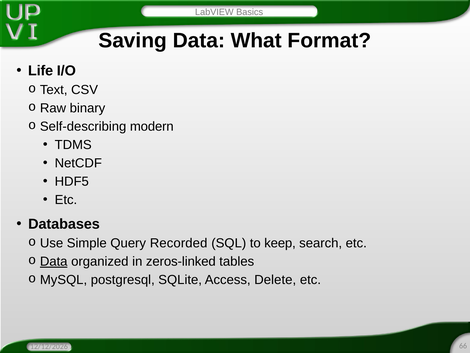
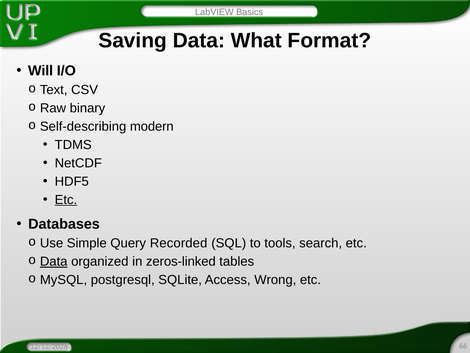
Life: Life -> Will
Etc at (66, 199) underline: none -> present
keep: keep -> tools
Delete: Delete -> Wrong
